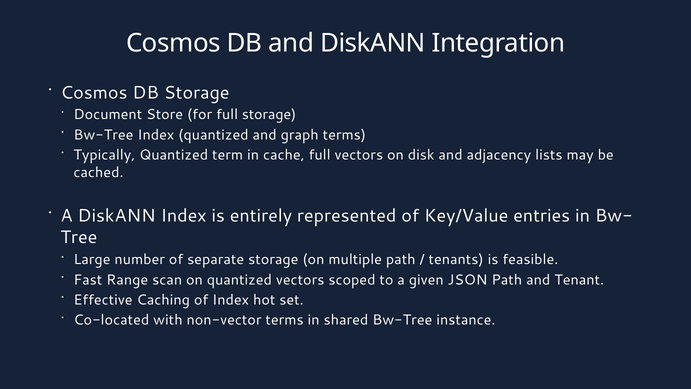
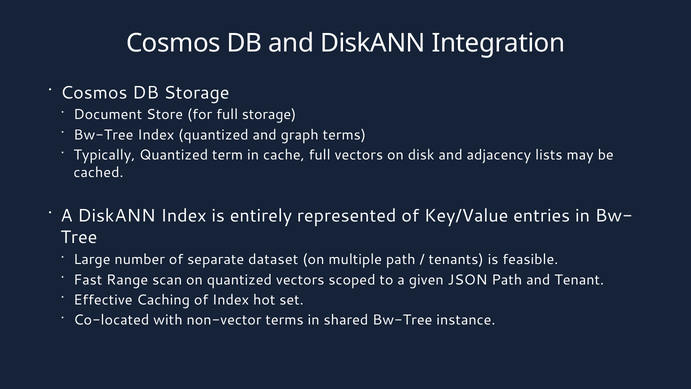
separate storage: storage -> dataset
